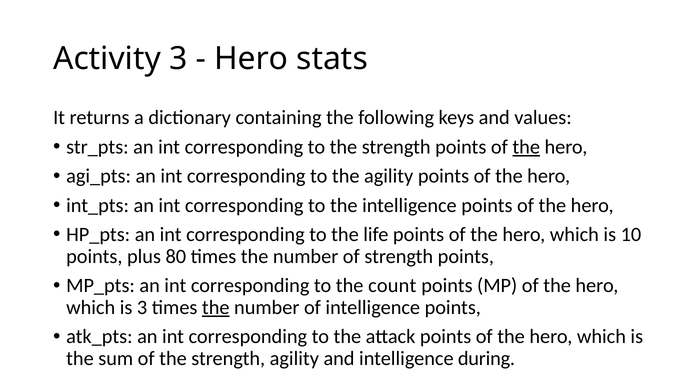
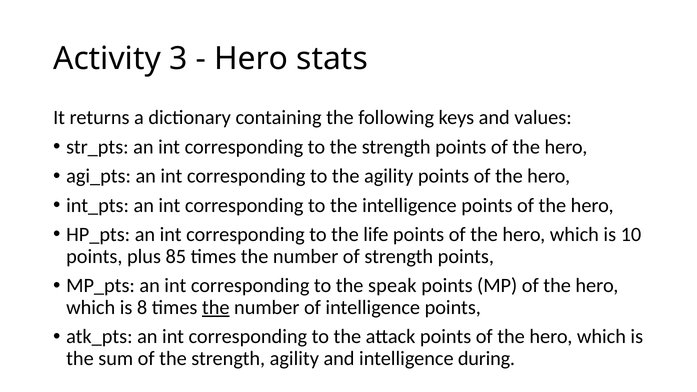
the at (526, 147) underline: present -> none
80: 80 -> 85
count: count -> speak
is 3: 3 -> 8
